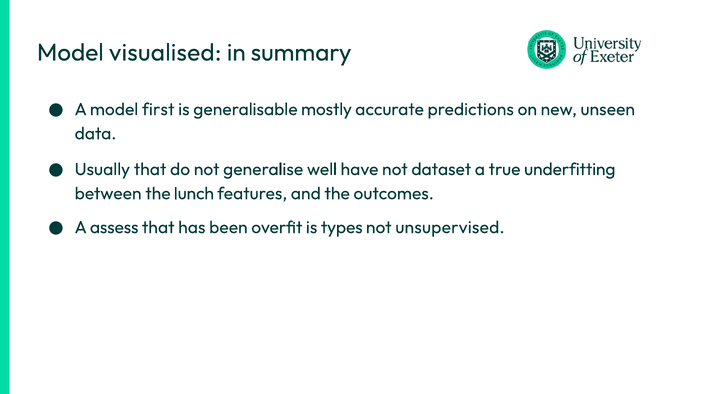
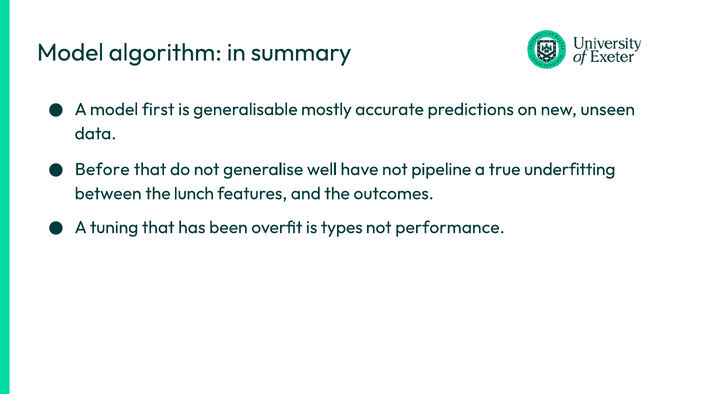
visualised: visualised -> algorithm
Usually: Usually -> Before
dataset: dataset -> pipeline
assess: assess -> tuning
unsupervised: unsupervised -> performance
